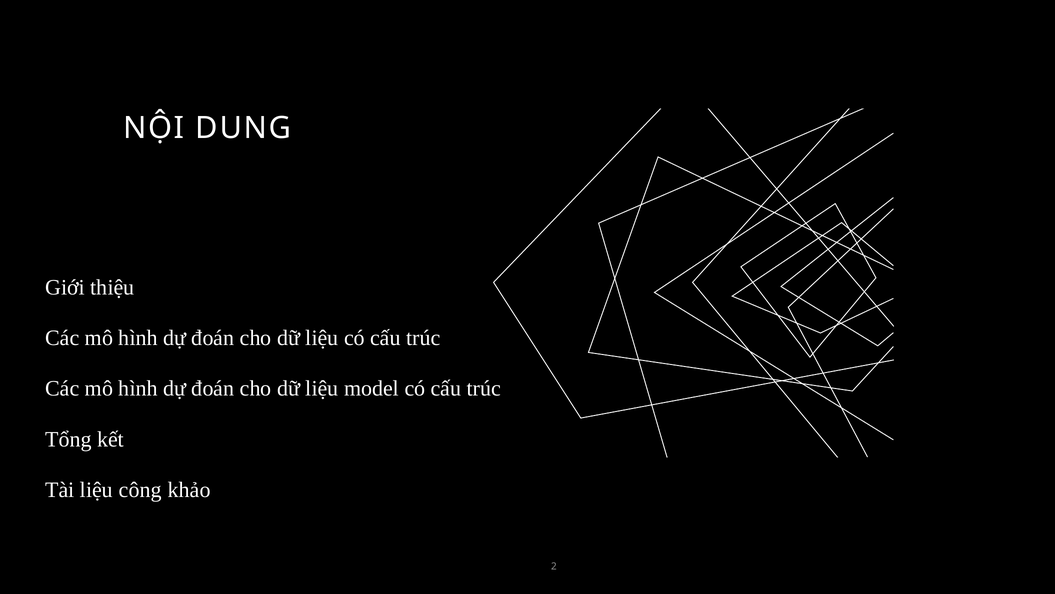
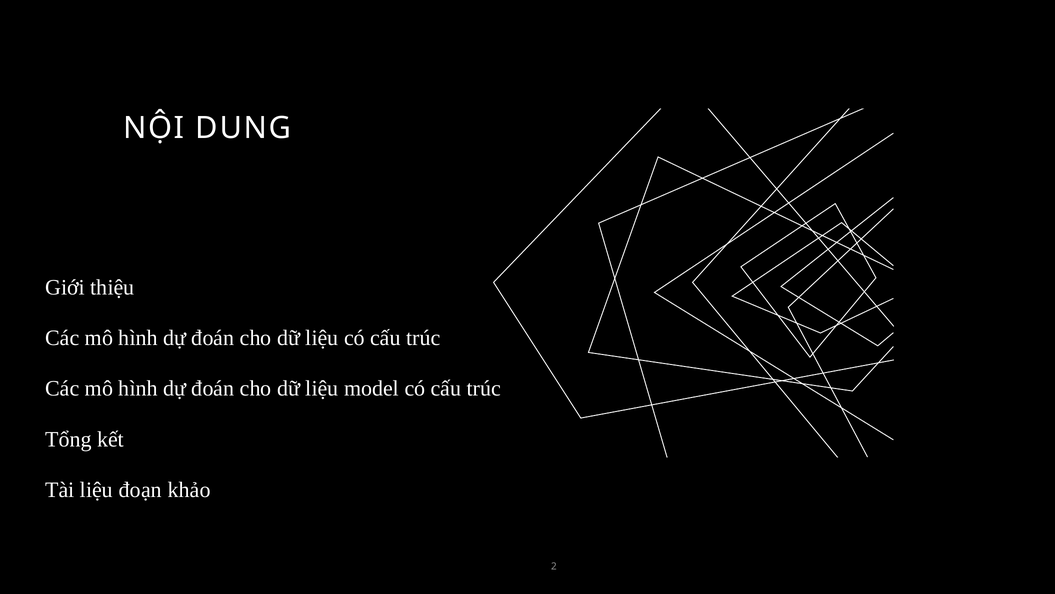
công: công -> đoạn
